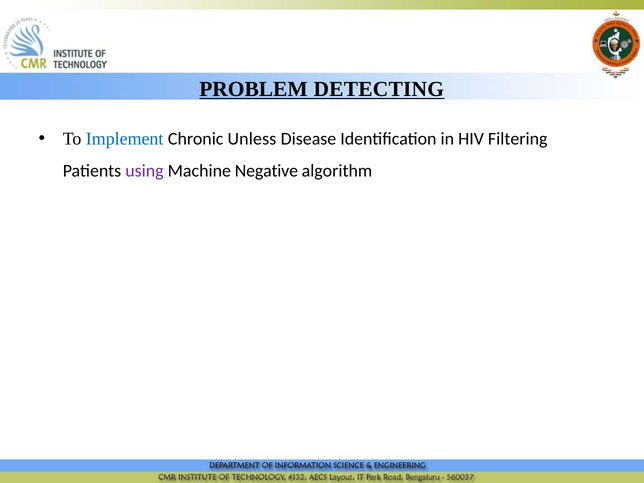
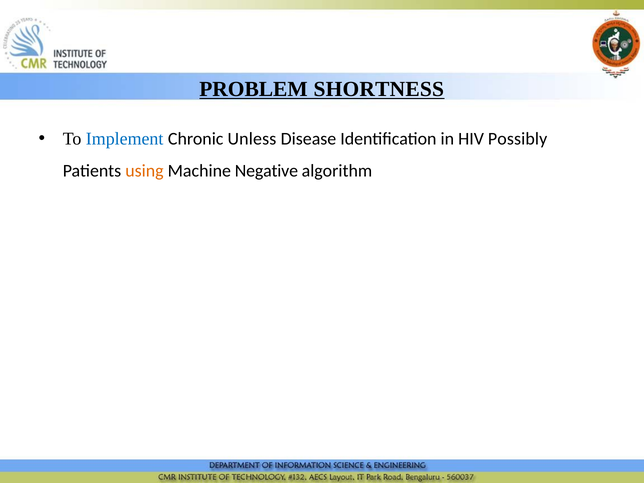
DETECTING: DETECTING -> SHORTNESS
Filtering: Filtering -> Possibly
using colour: purple -> orange
